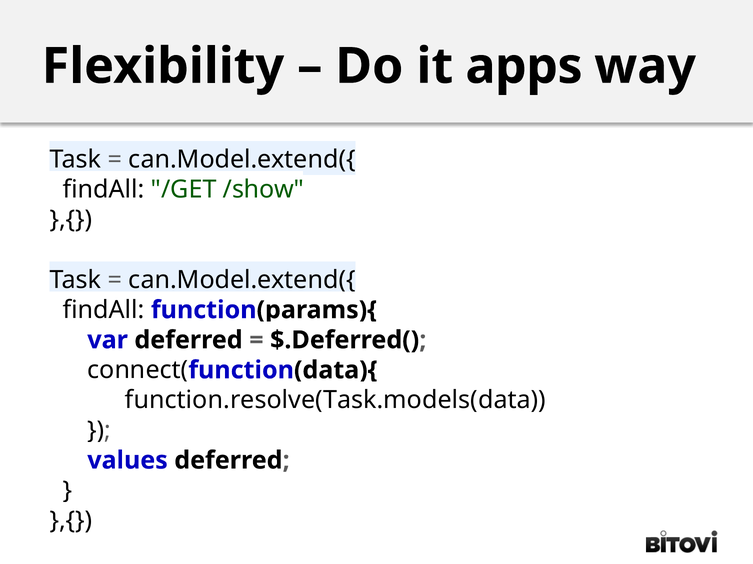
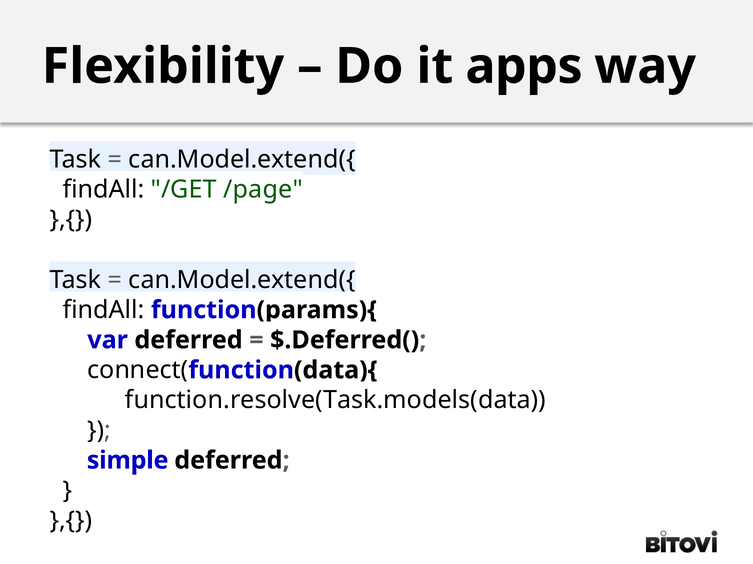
/show: /show -> /page
values: values -> simple
